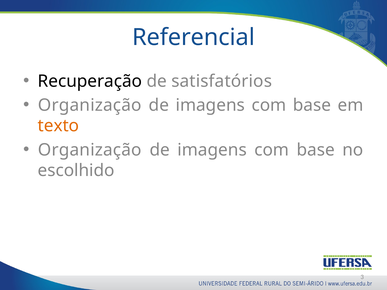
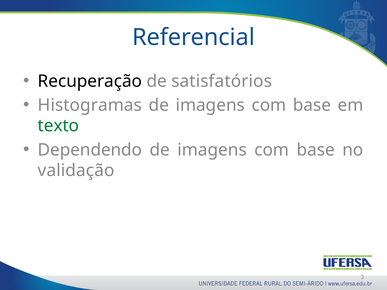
Organização at (90, 105): Organização -> Histogramas
texto colour: orange -> green
Organização at (90, 150): Organização -> Dependendo
escolhido: escolhido -> validação
